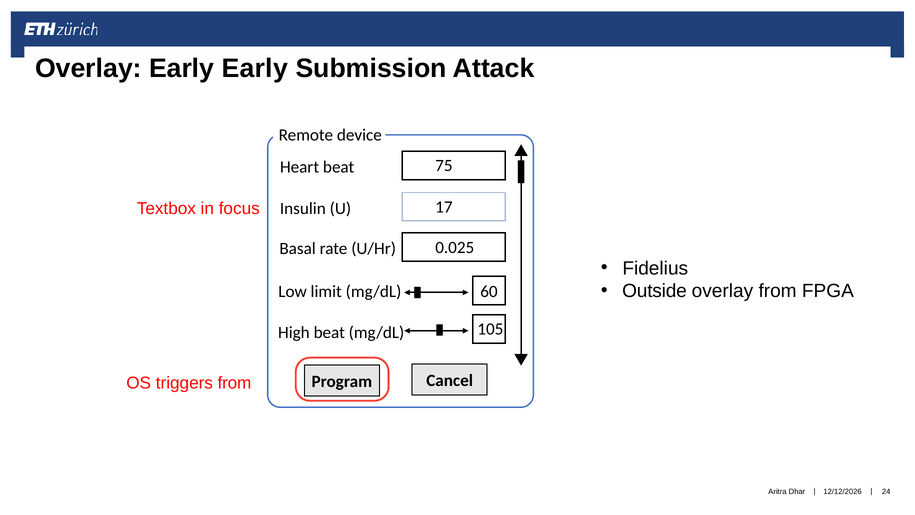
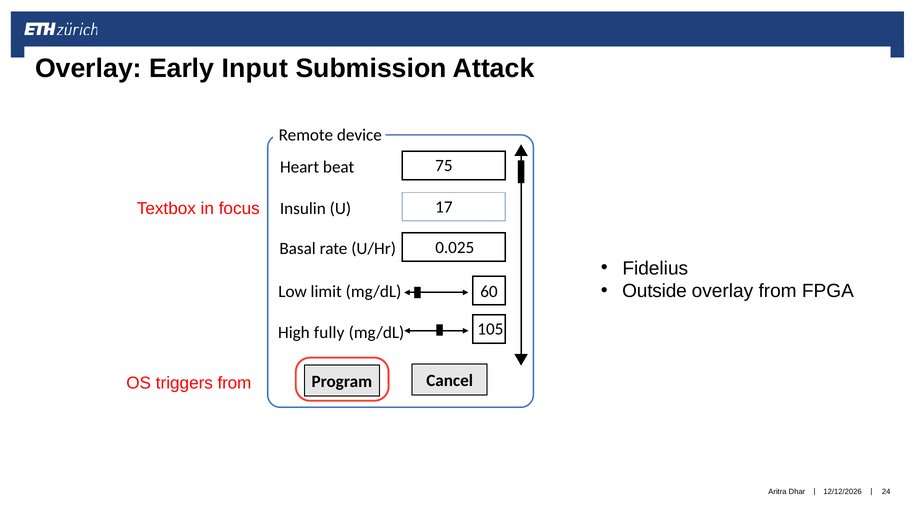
Early Early: Early -> Input
High beat: beat -> fully
